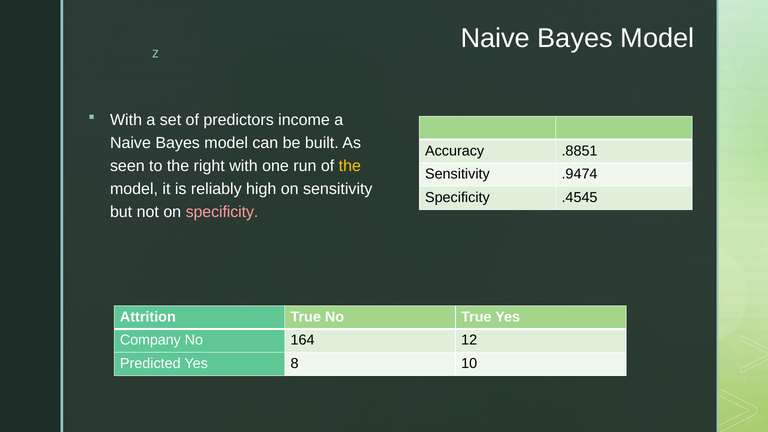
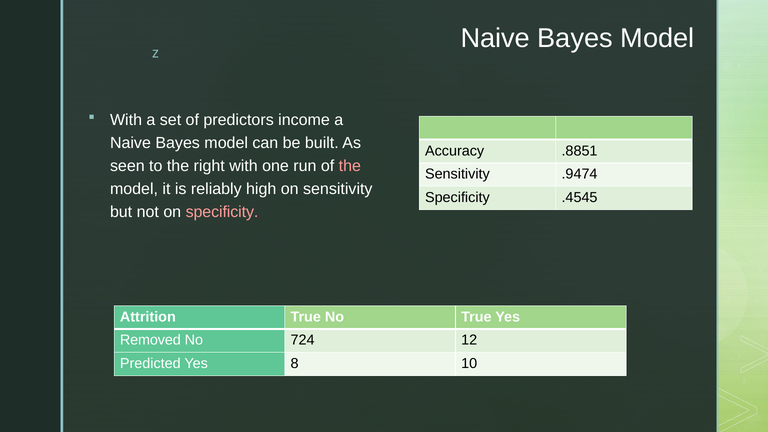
the at (350, 166) colour: yellow -> pink
Company: Company -> Removed
164: 164 -> 724
